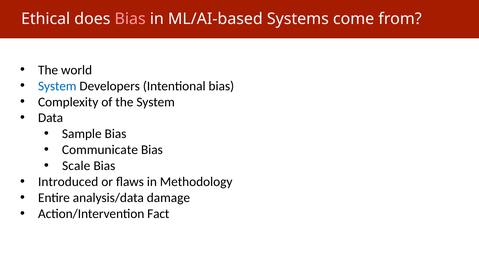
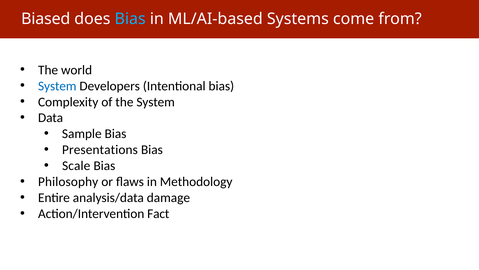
Ethical: Ethical -> Biased
Bias at (130, 19) colour: pink -> light blue
Communicate: Communicate -> Presentations
Introduced: Introduced -> Philosophy
